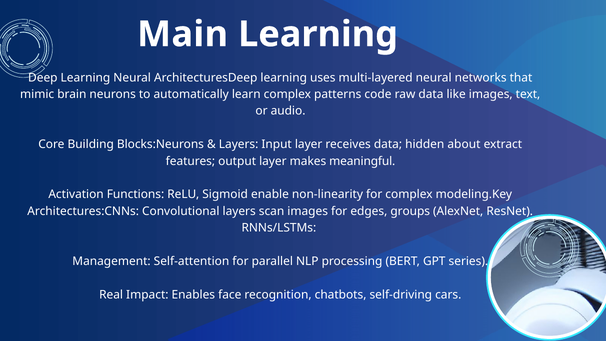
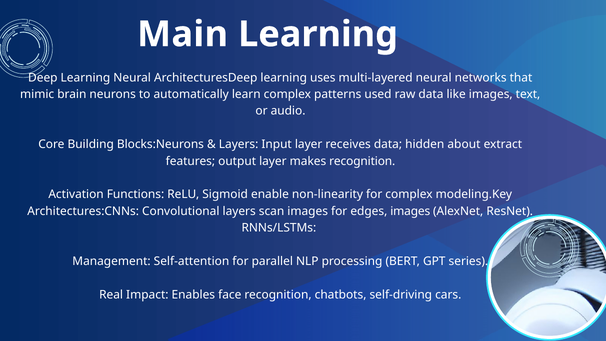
code: code -> used
makes meaningful: meaningful -> recognition
edges groups: groups -> images
